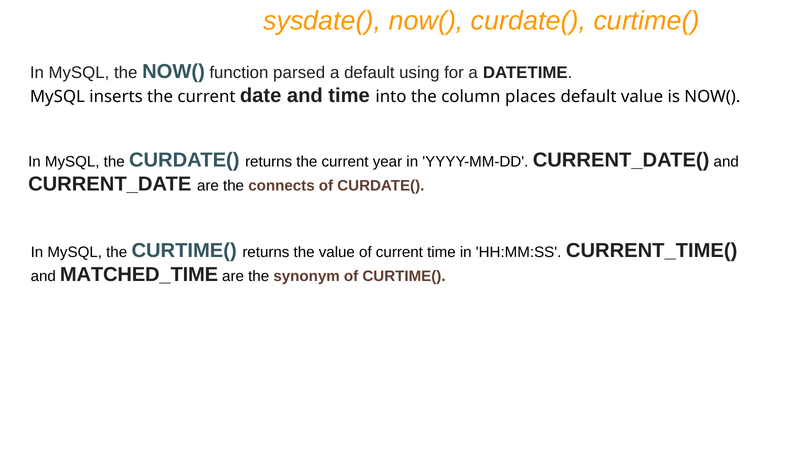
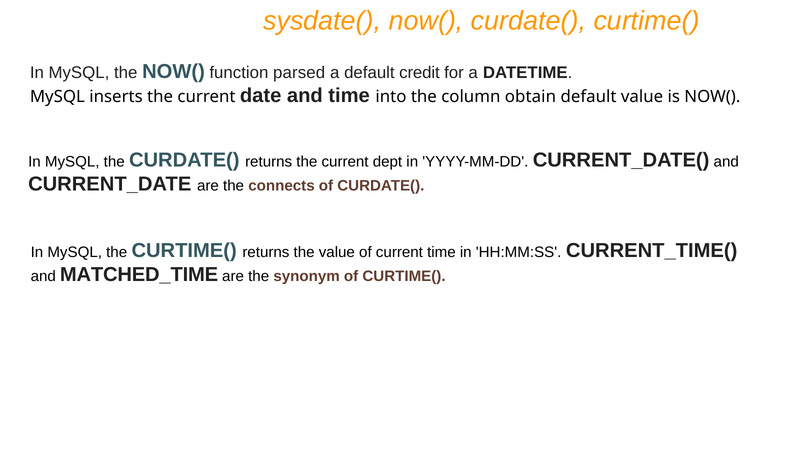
using: using -> credit
places: places -> obtain
year: year -> dept
